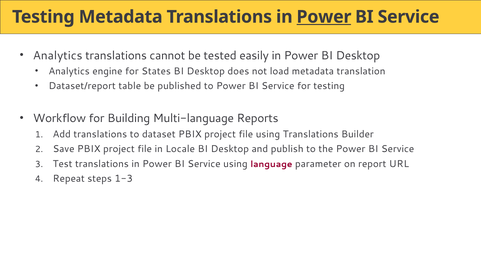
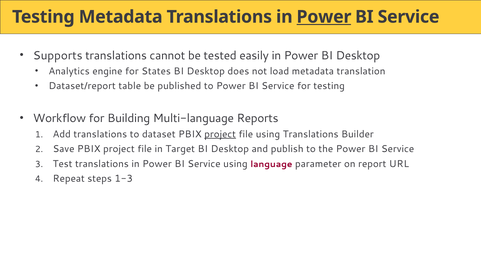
Analytics at (58, 55): Analytics -> Supports
project at (220, 134) underline: none -> present
Locale: Locale -> Target
